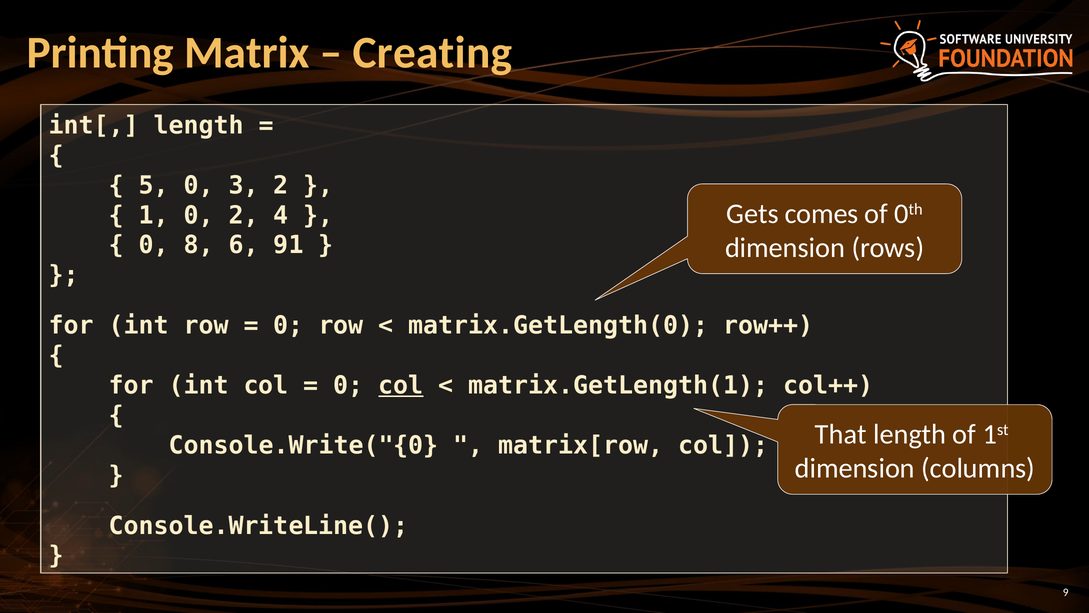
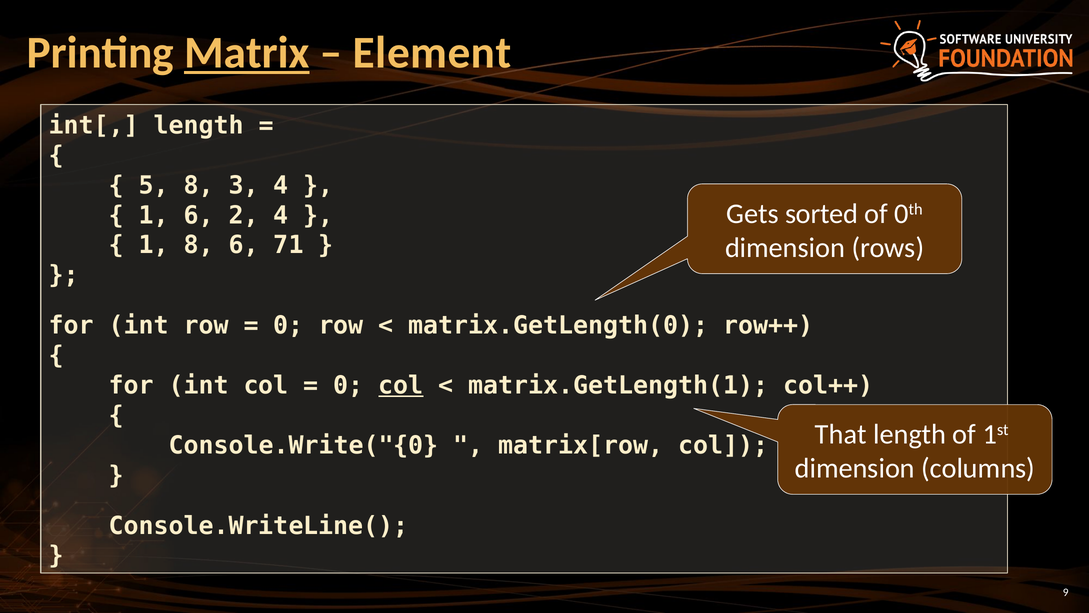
Matrix underline: none -> present
Creating: Creating -> Element
5 0: 0 -> 8
3 2: 2 -> 4
comes: comes -> sorted
1 0: 0 -> 6
0 at (154, 245): 0 -> 1
91: 91 -> 71
